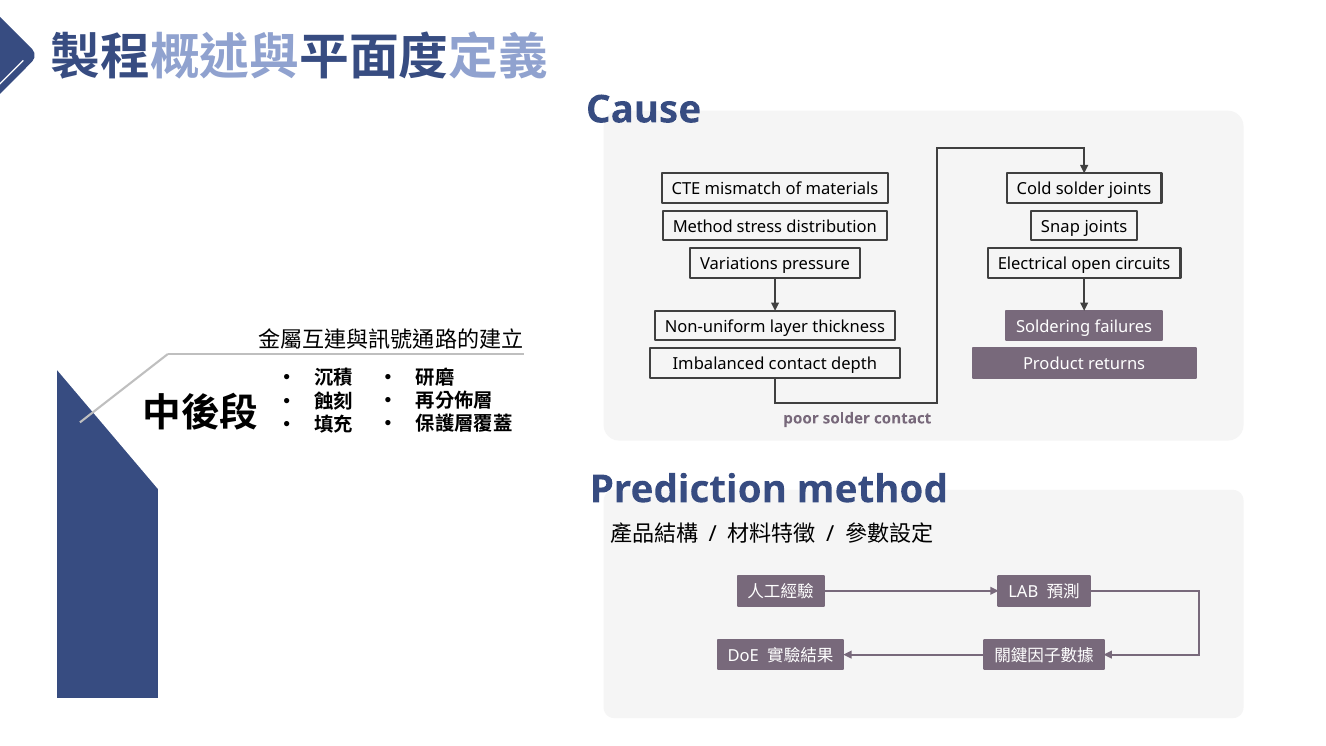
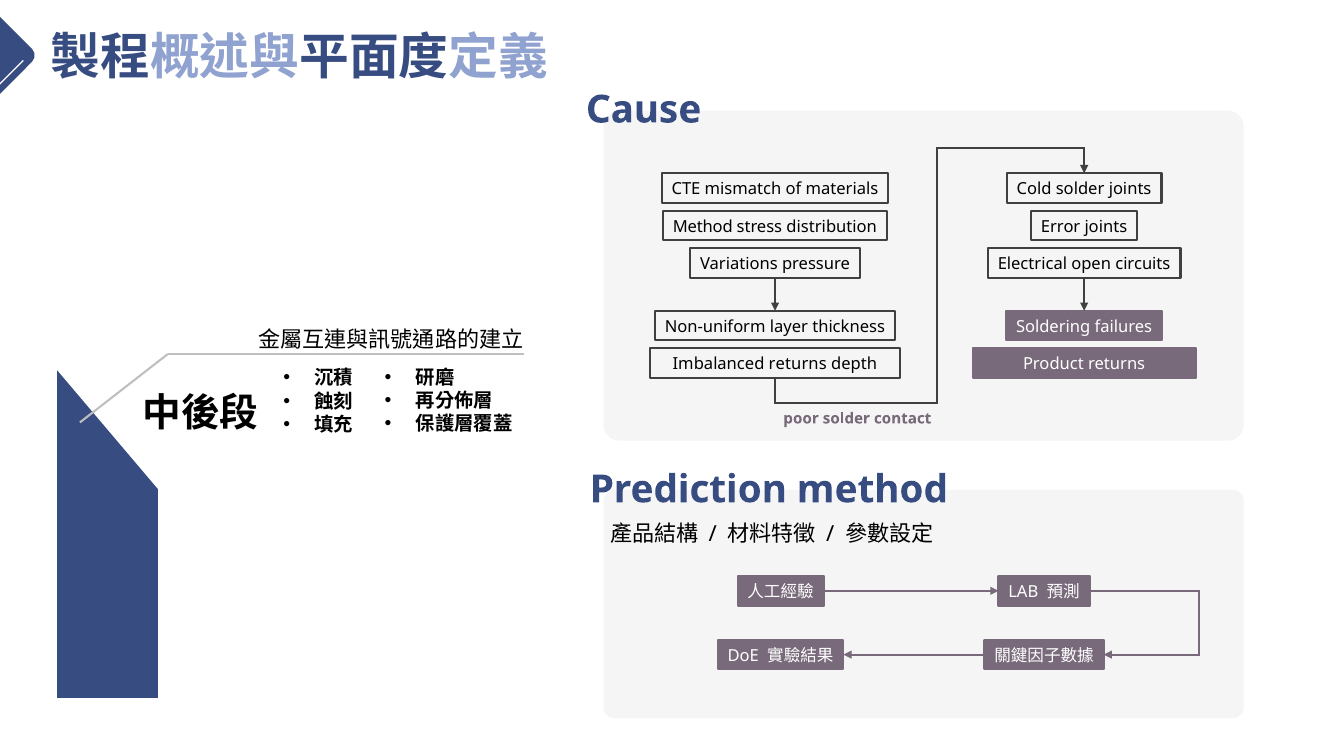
Snap: Snap -> Error
Imbalanced contact: contact -> returns
